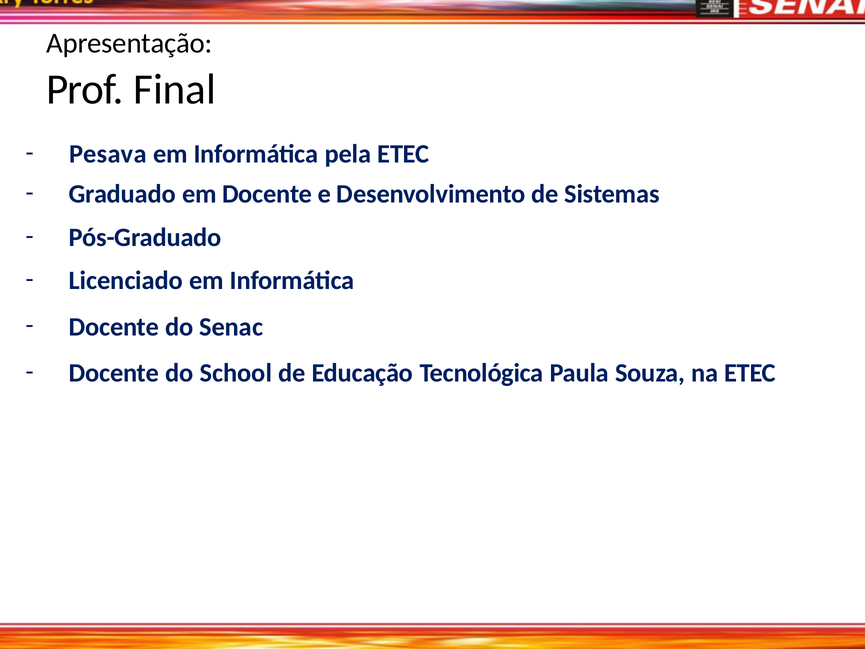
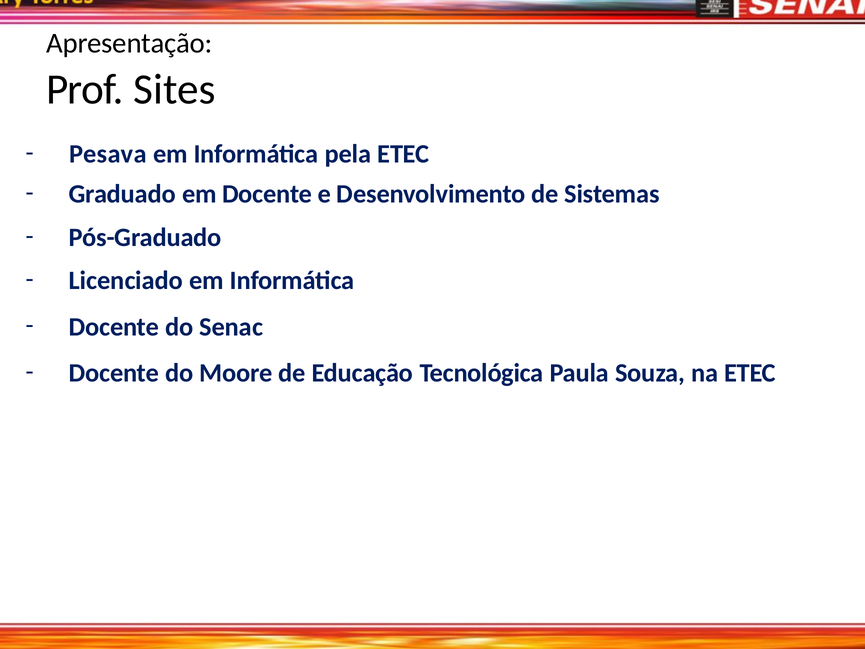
Final: Final -> Sites
School: School -> Moore
